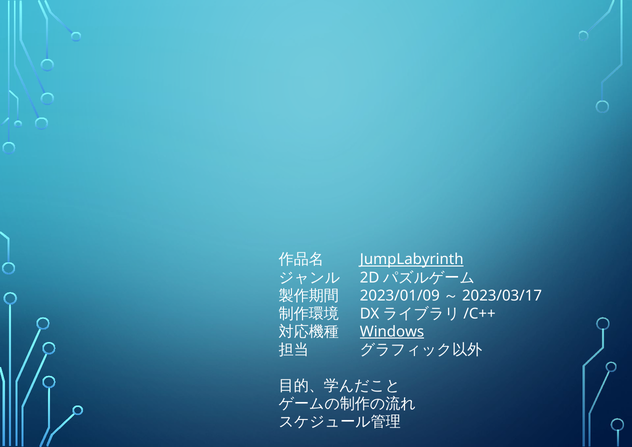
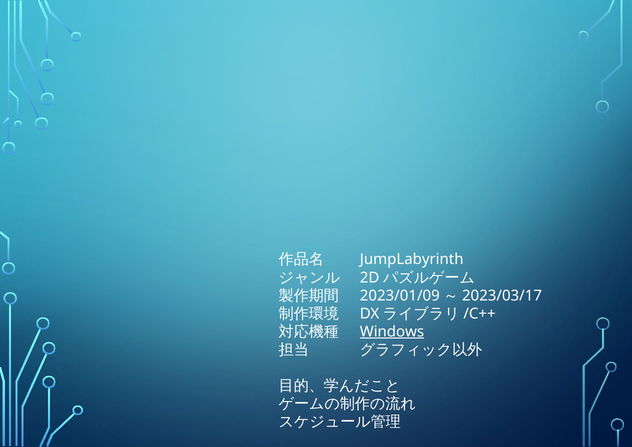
JumpLabyrinth underline: present -> none
